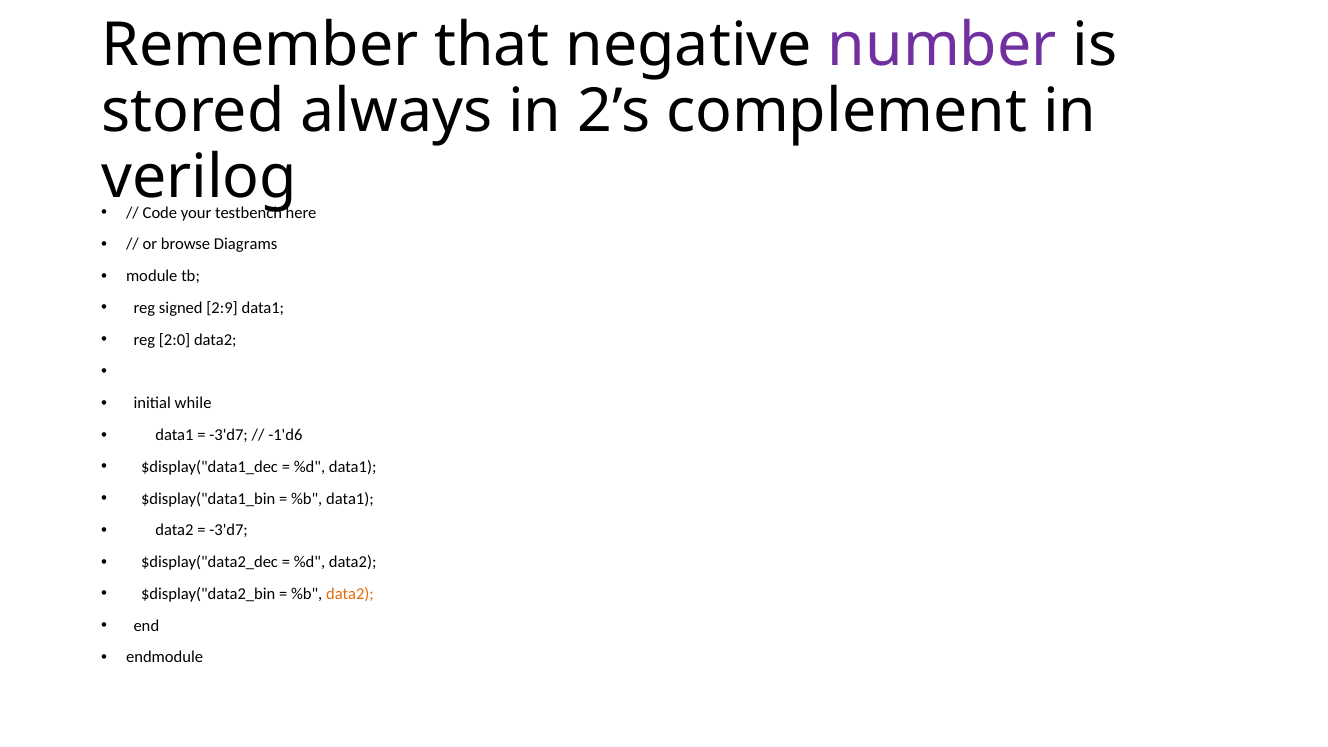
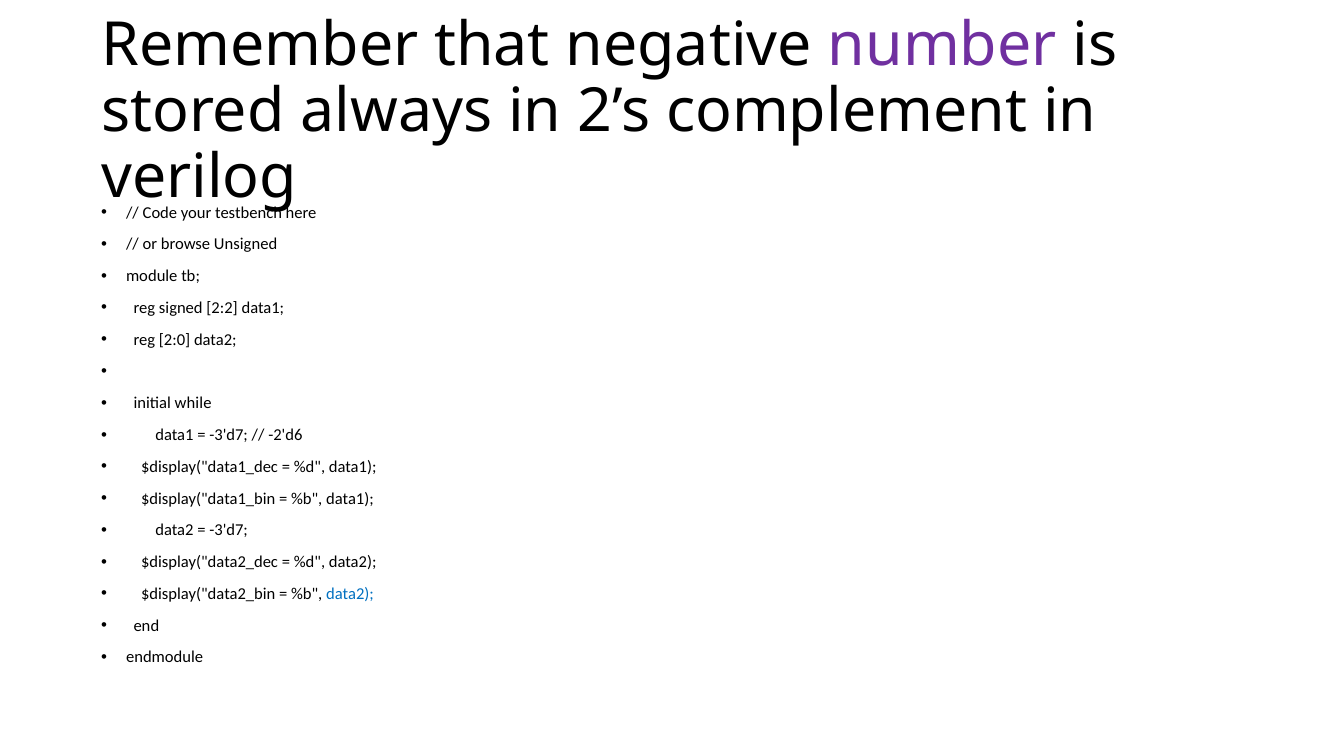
Diagrams: Diagrams -> Unsigned
2:9: 2:9 -> 2:2
-1'd6: -1'd6 -> -2'd6
data2 at (350, 594) colour: orange -> blue
